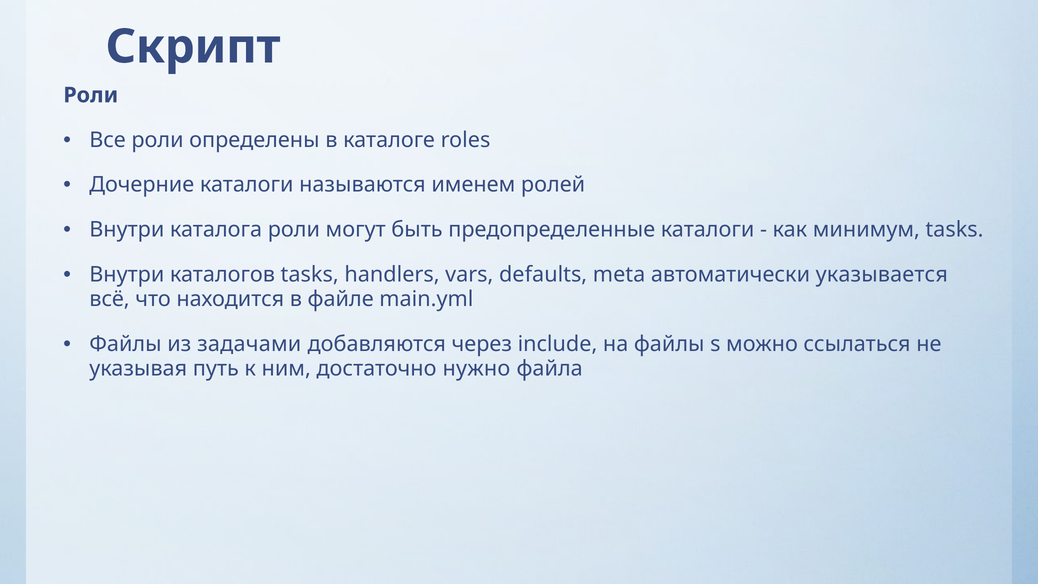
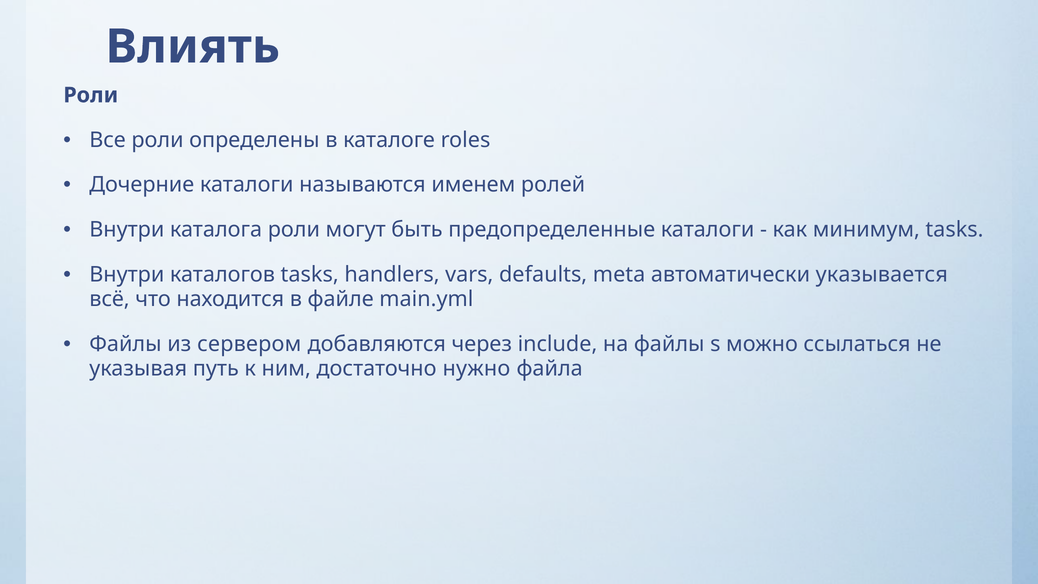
Скрипт: Скрипт -> Влиять
задачами: задачами -> сервером
